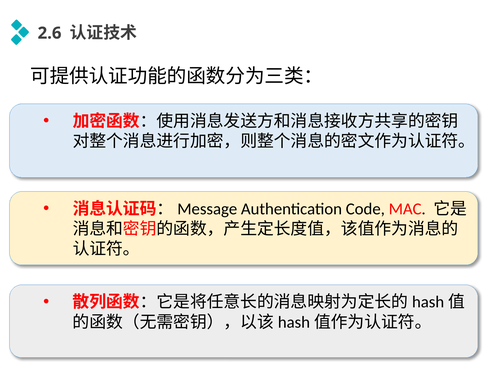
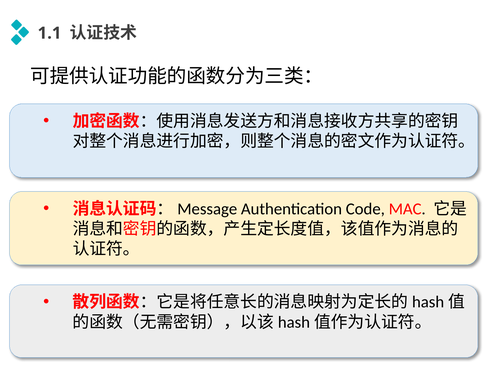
2.6: 2.6 -> 1.1
